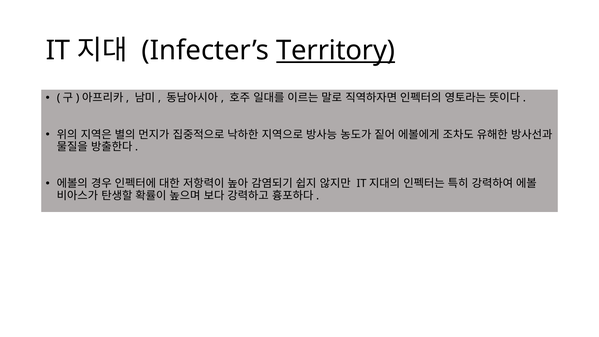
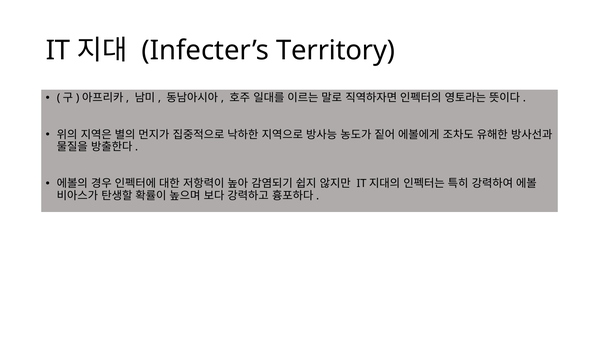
Territory underline: present -> none
